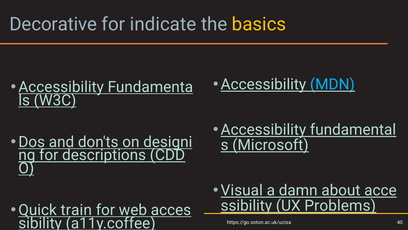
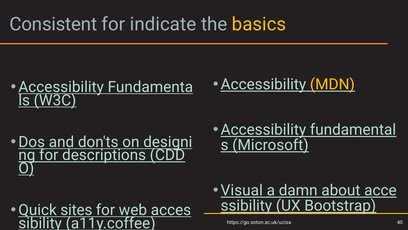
Decorative: Decorative -> Consistent
MDN colour: light blue -> yellow
Problems: Problems -> Bootstrap
train: train -> sites
